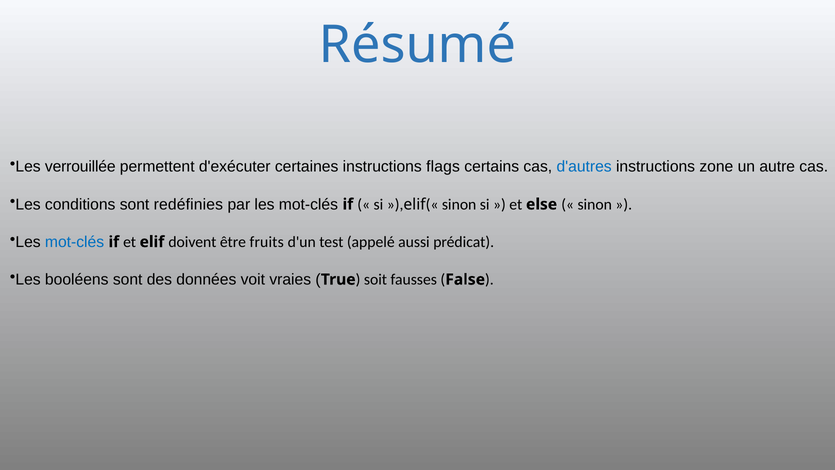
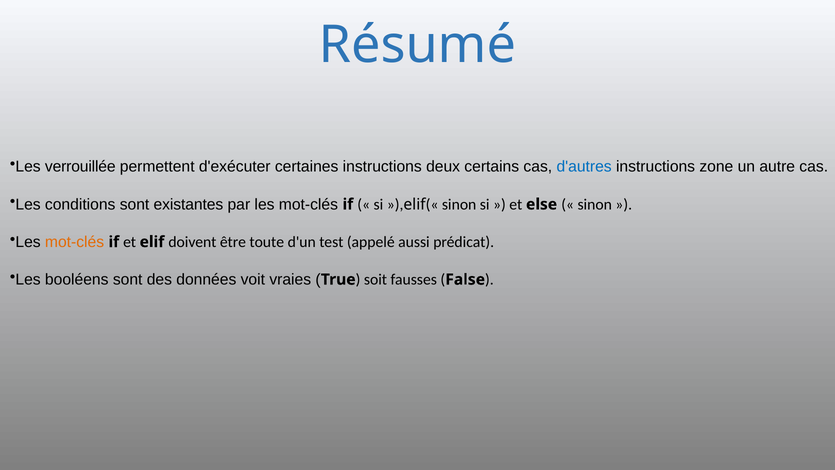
flags: flags -> deux
redéfinies: redéfinies -> existantes
mot-clés at (75, 242) colour: blue -> orange
fruits: fruits -> toute
